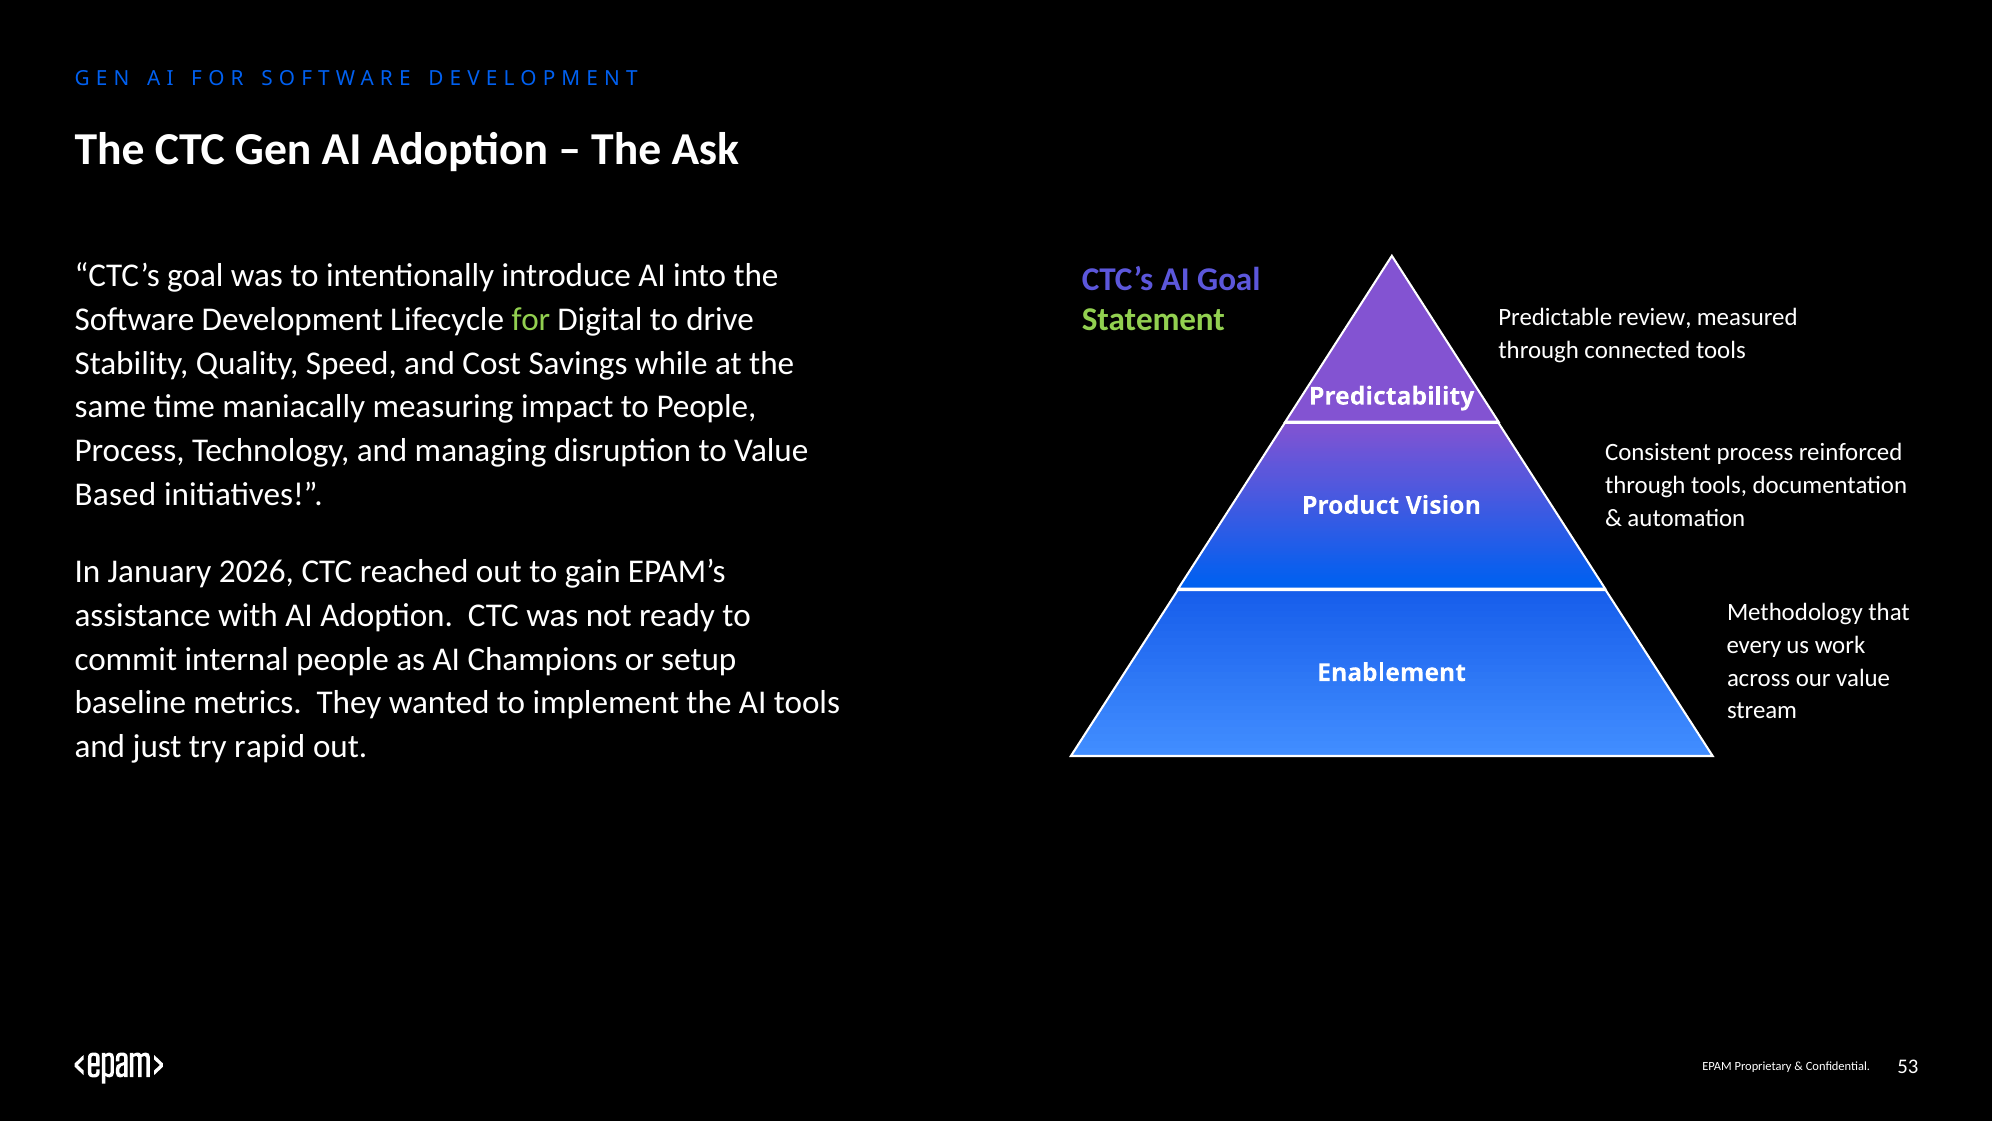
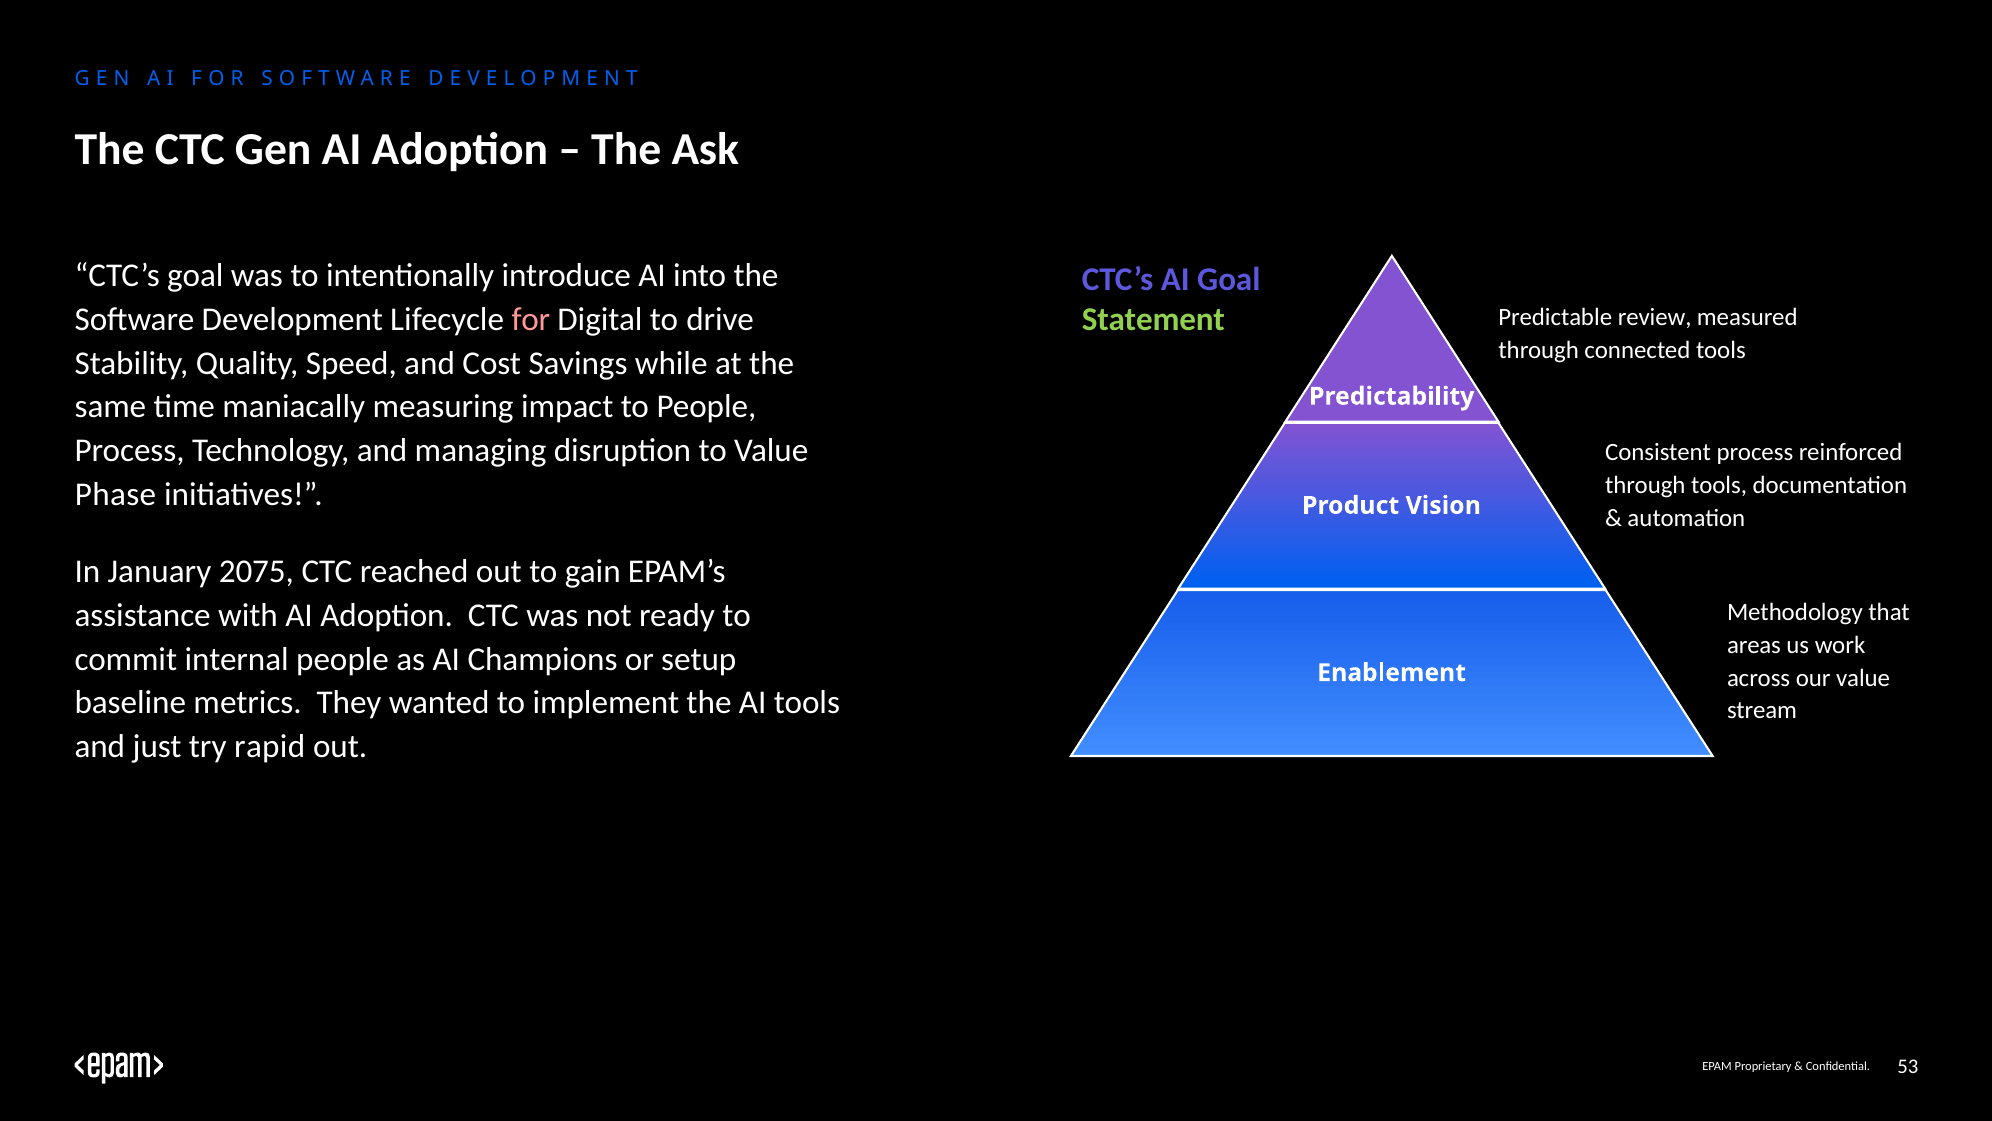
for colour: light green -> pink
Based: Based -> Phase
2026: 2026 -> 2075
every: every -> areas
